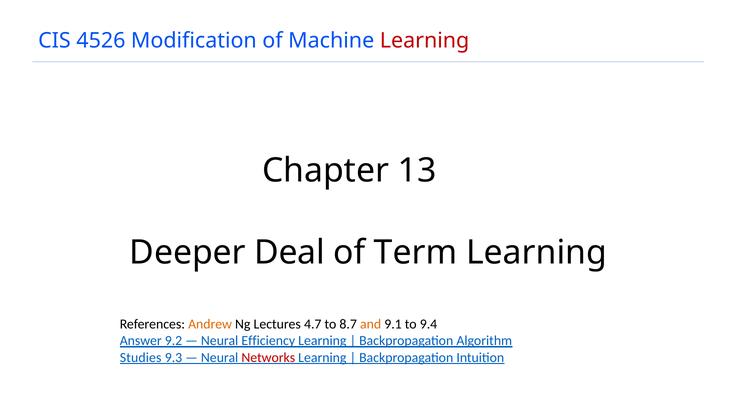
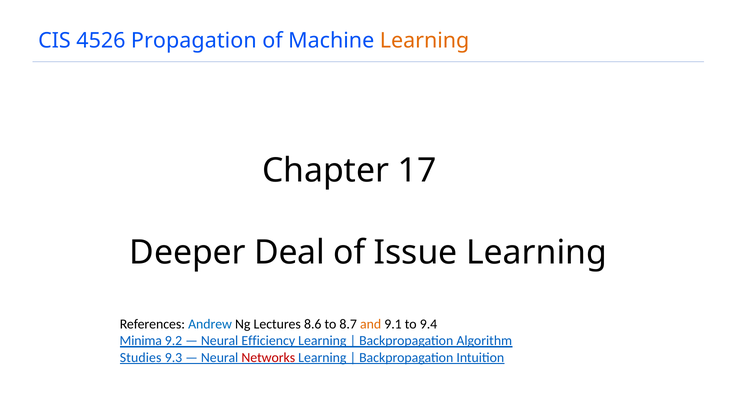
Modification: Modification -> Propagation
Learning at (425, 41) colour: red -> orange
13: 13 -> 17
Term: Term -> Issue
Andrew colour: orange -> blue
4.7: 4.7 -> 8.6
Answer: Answer -> Minima
